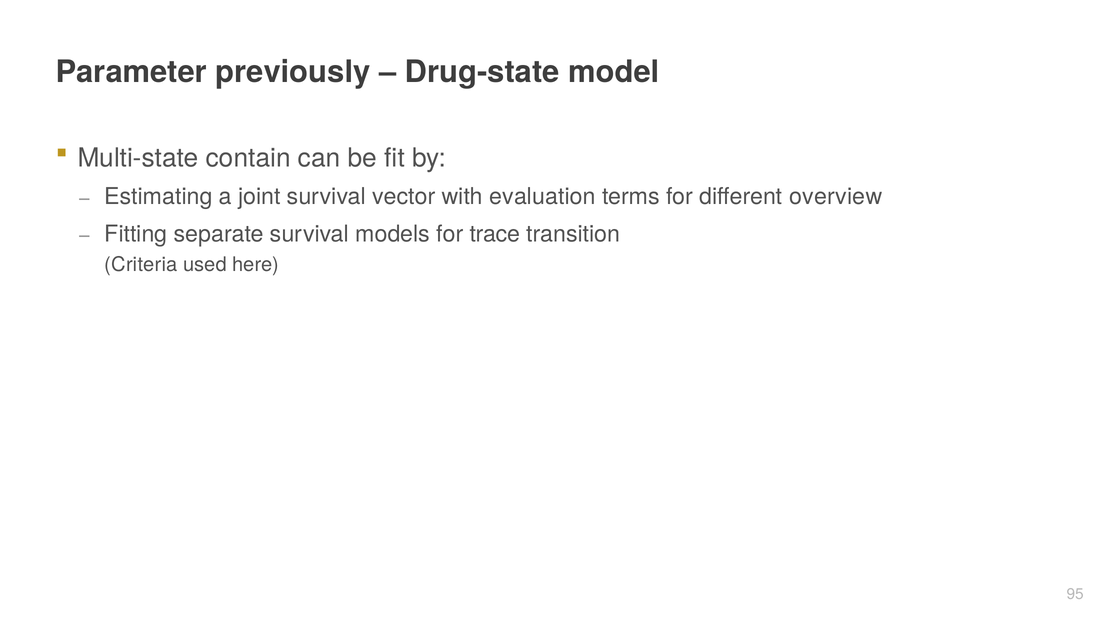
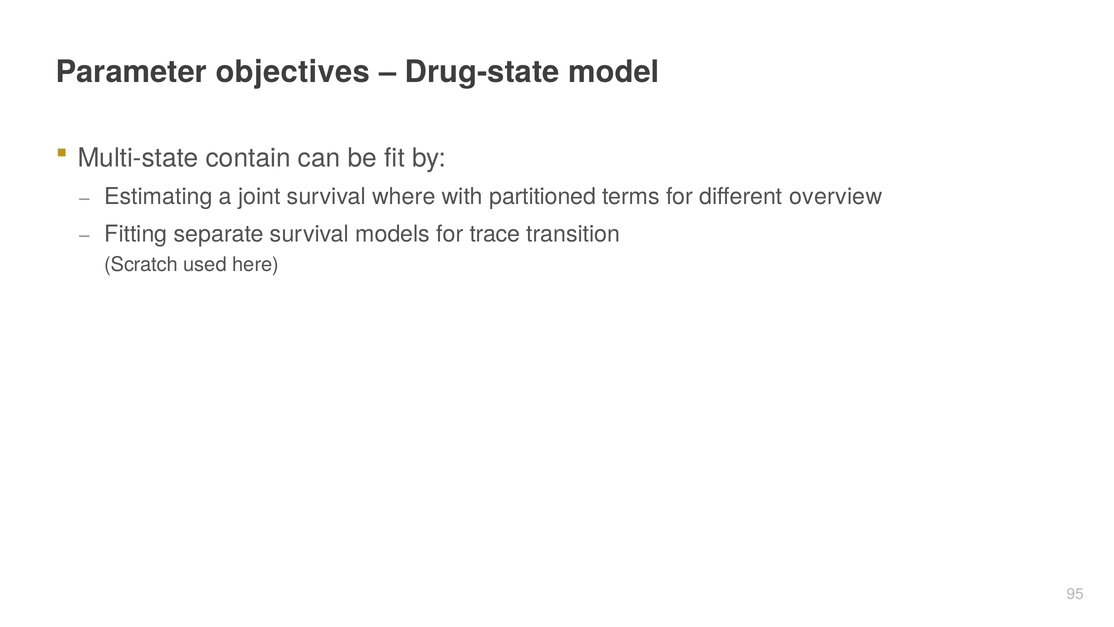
previously: previously -> objectives
vector: vector -> where
evaluation: evaluation -> partitioned
Criteria: Criteria -> Scratch
